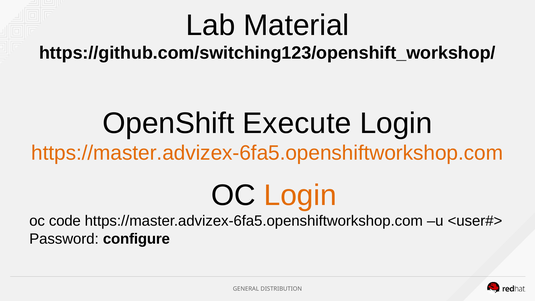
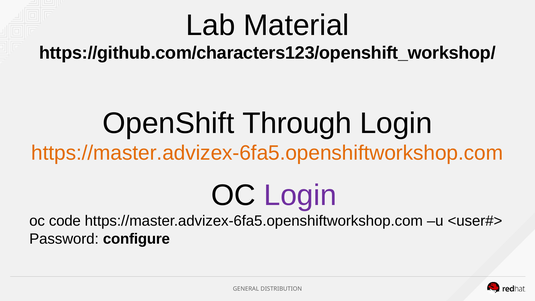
https://github.com/switching123/openshift_workshop/: https://github.com/switching123/openshift_workshop/ -> https://github.com/characters123/openshift_workshop/
Execute: Execute -> Through
Login at (300, 195) colour: orange -> purple
